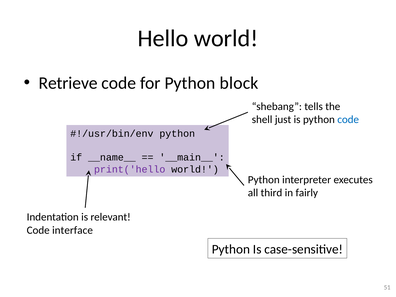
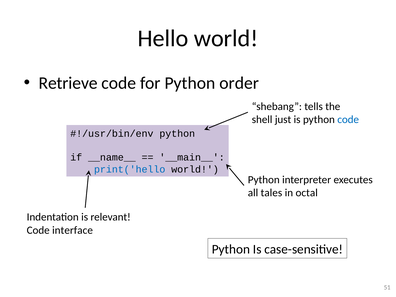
block: block -> order
print('hello colour: purple -> blue
third: third -> tales
fairly: fairly -> octal
